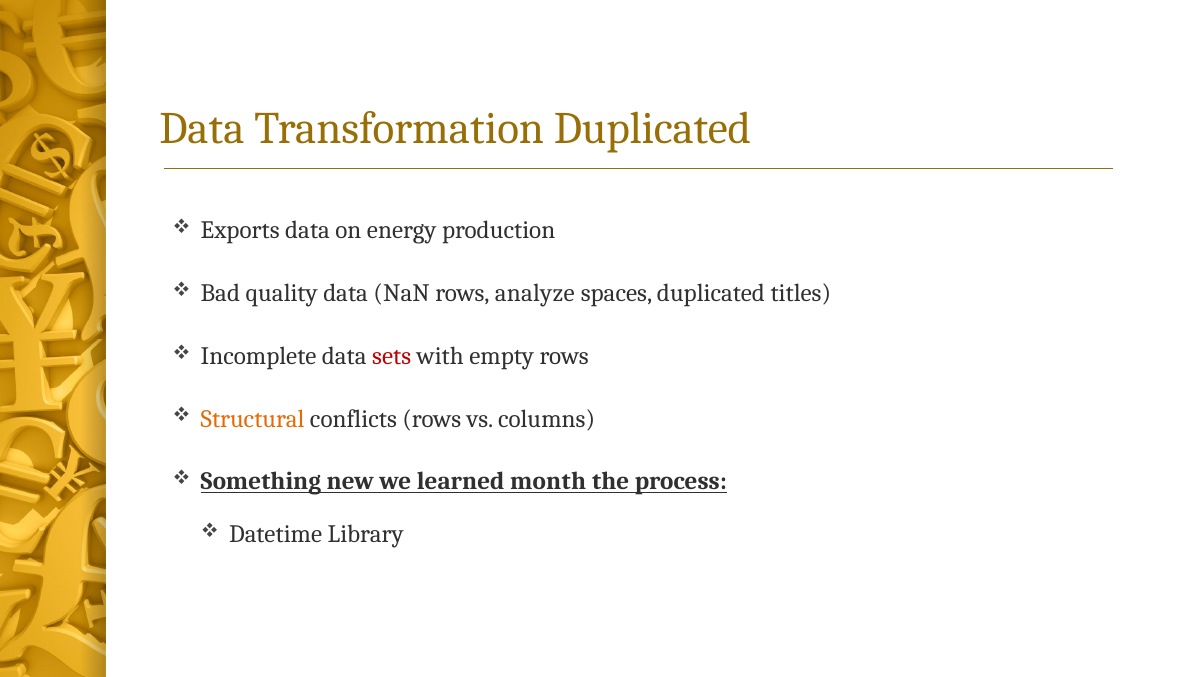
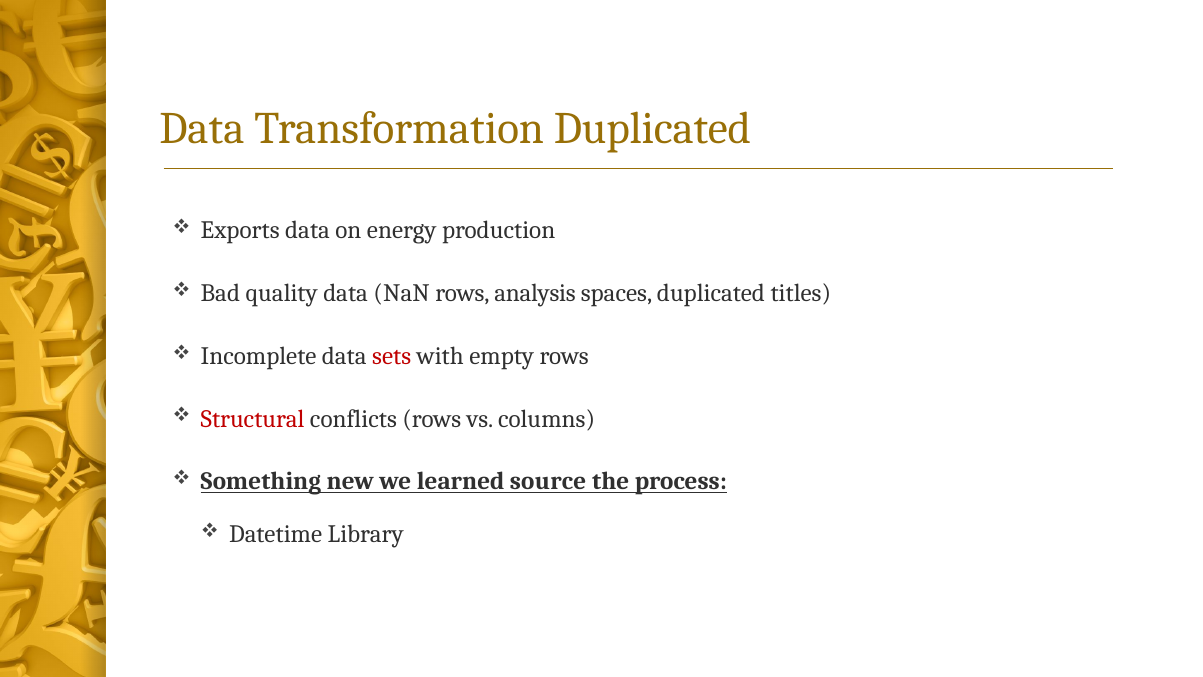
analyze: analyze -> analysis
Structural colour: orange -> red
month: month -> source
